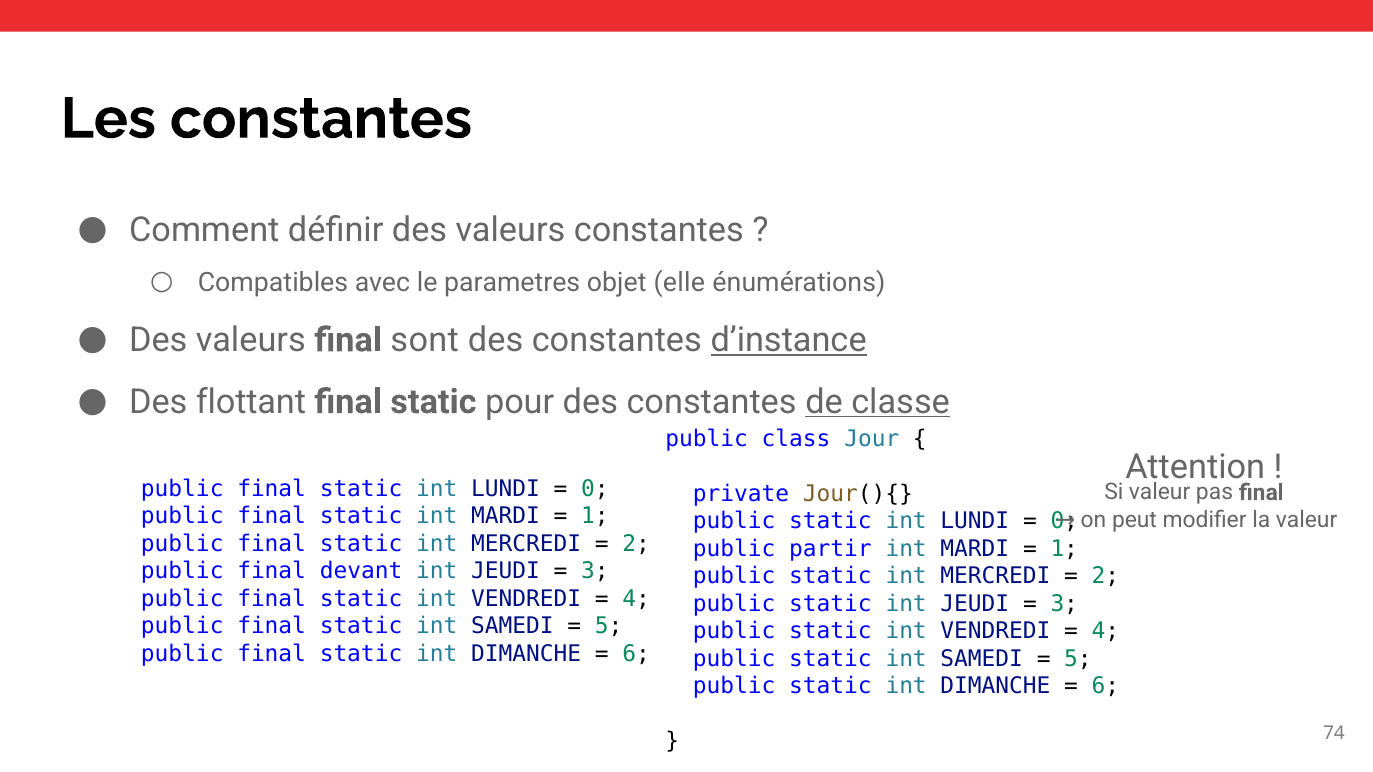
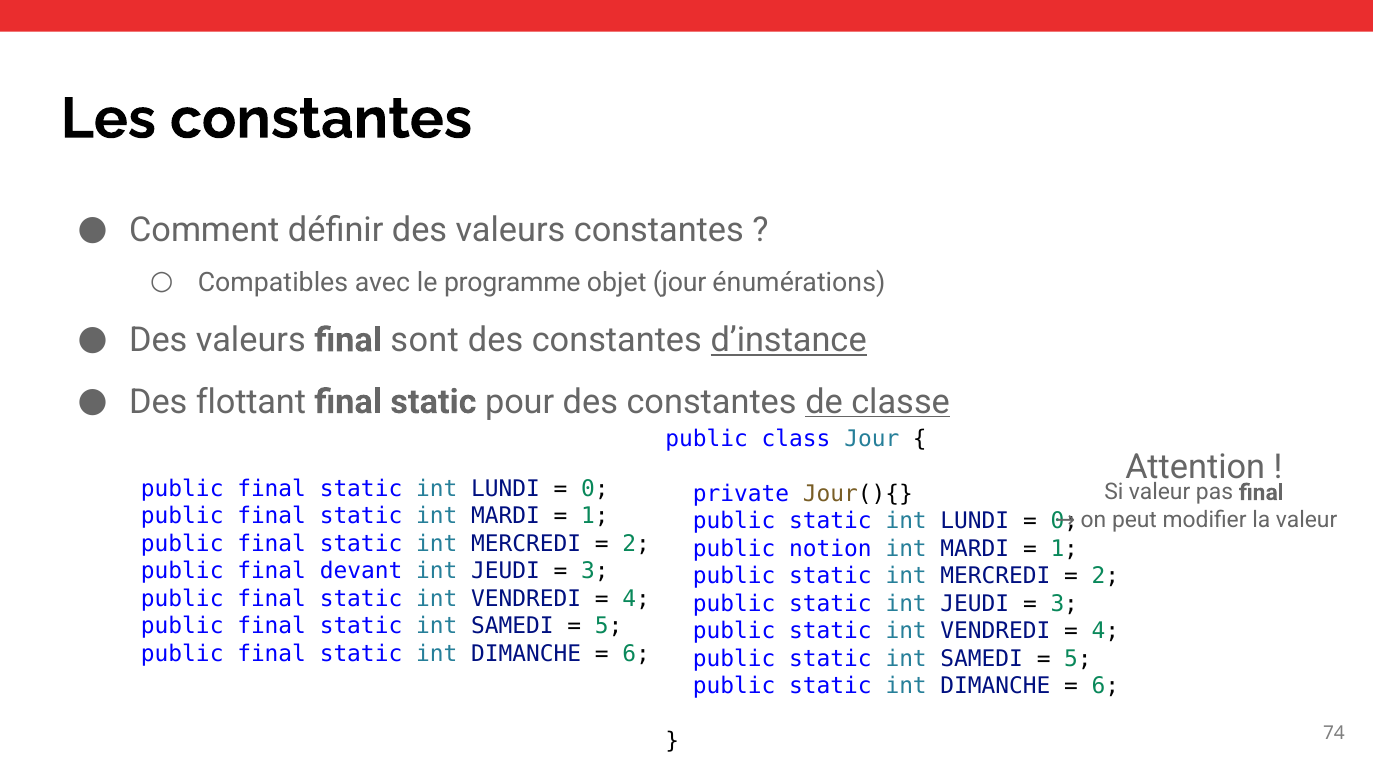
parametres: parametres -> programme
objet elle: elle -> jour
partir: partir -> notion
